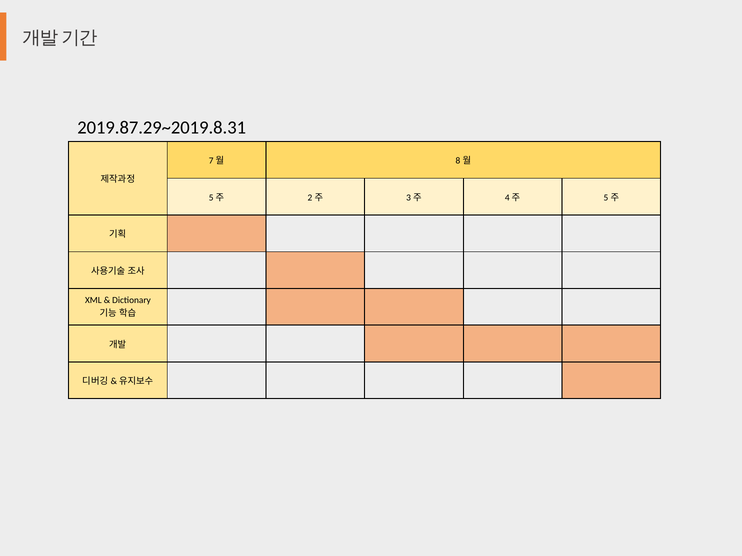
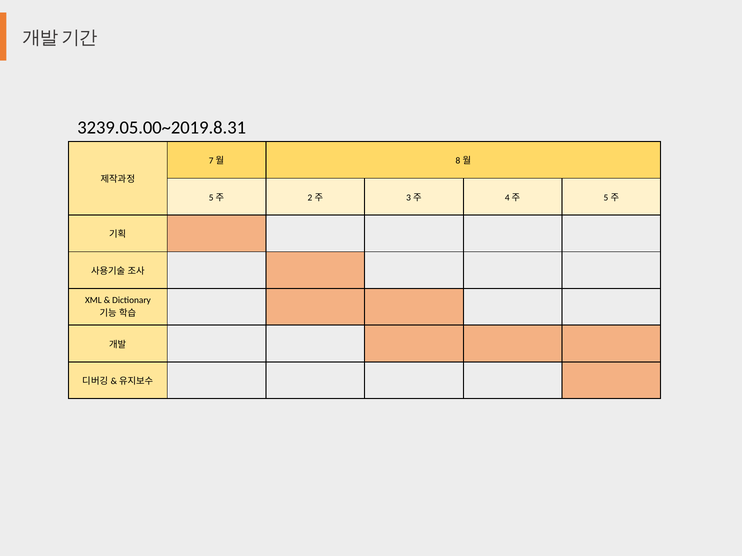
2019.87.29~2019.8.31: 2019.87.29~2019.8.31 -> 3239.05.00~2019.8.31
